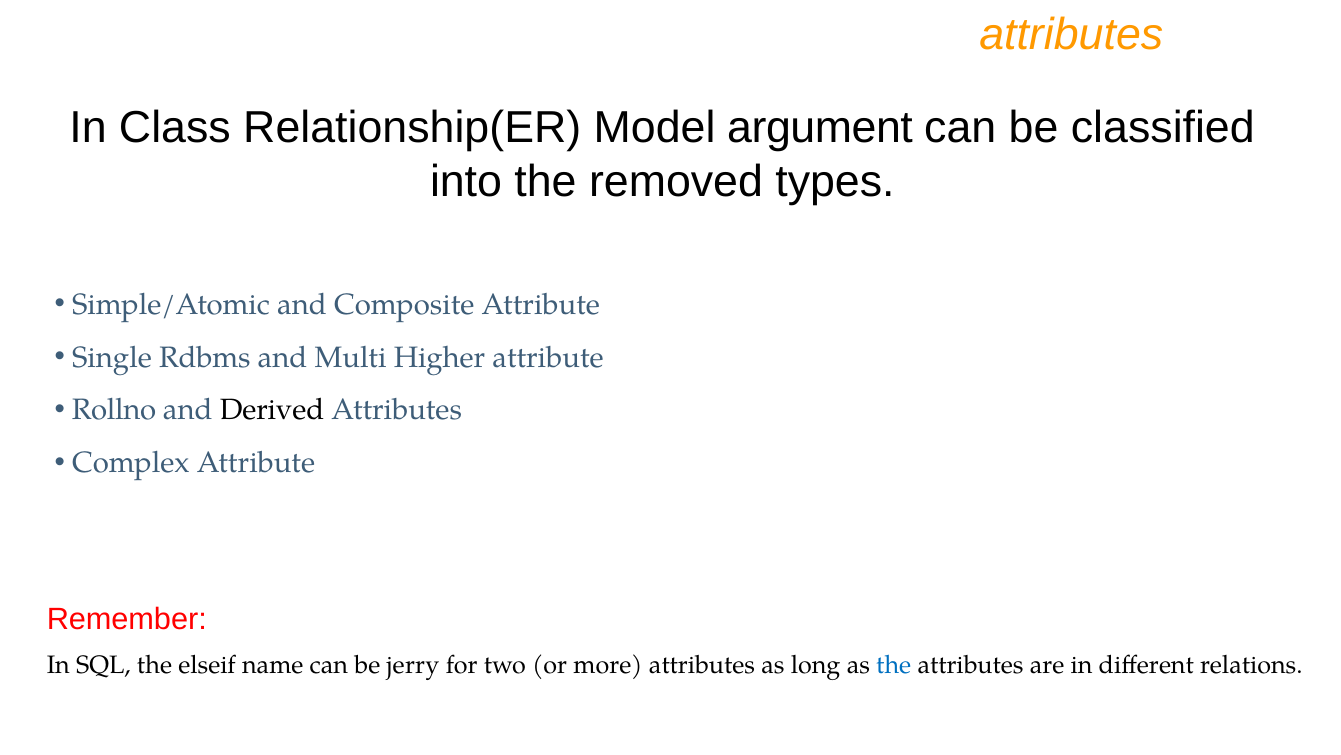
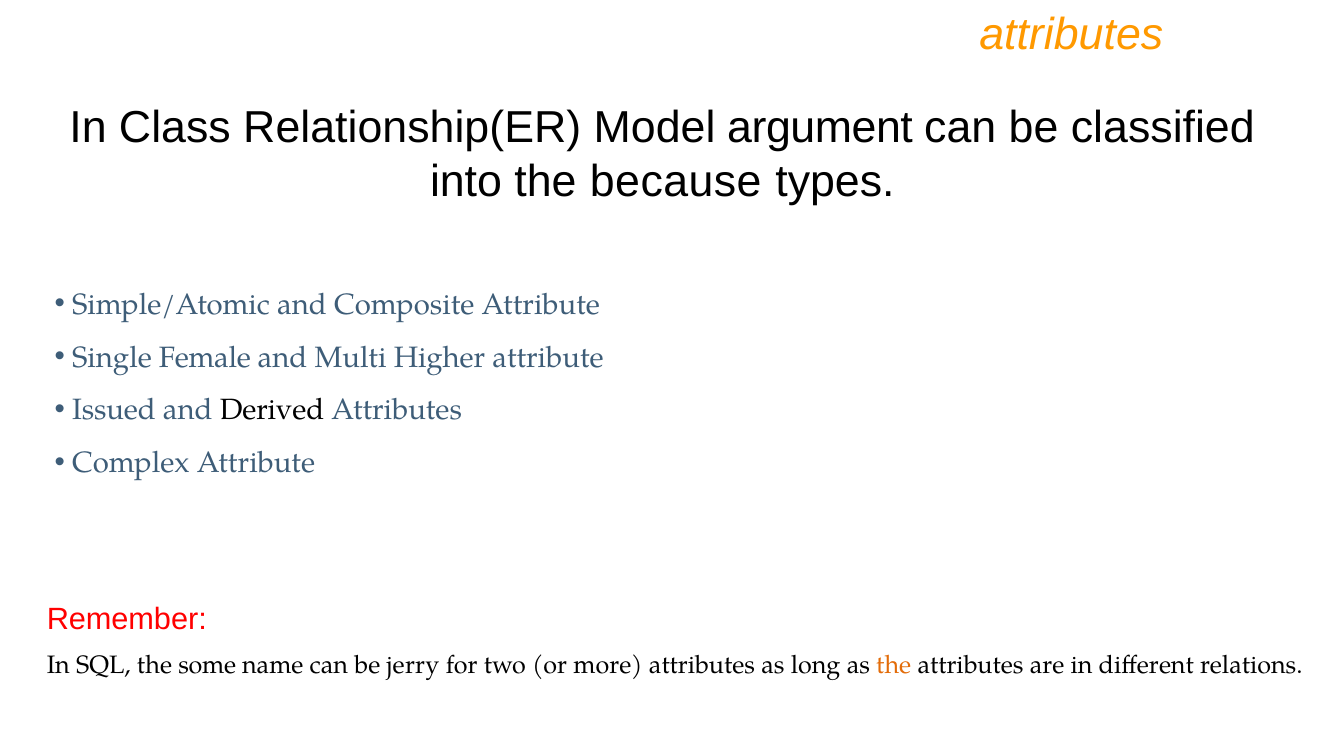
removed: removed -> because
Rdbms: Rdbms -> Female
Rollno: Rollno -> Issued
elseif: elseif -> some
the at (894, 665) colour: blue -> orange
